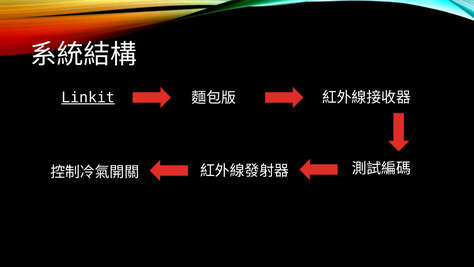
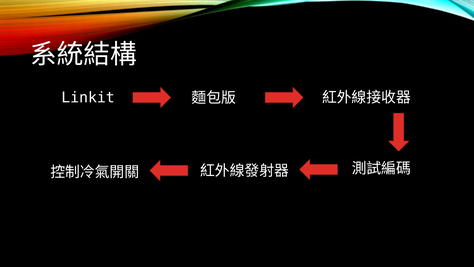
Linkit underline: present -> none
